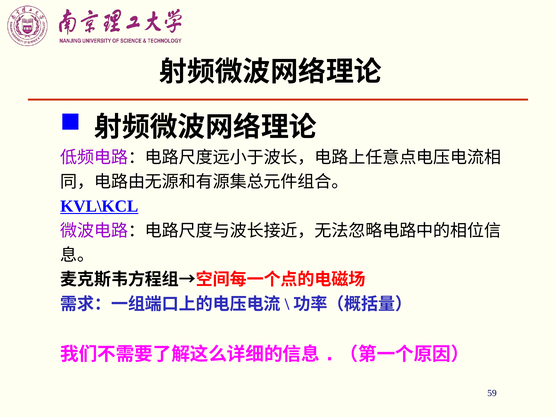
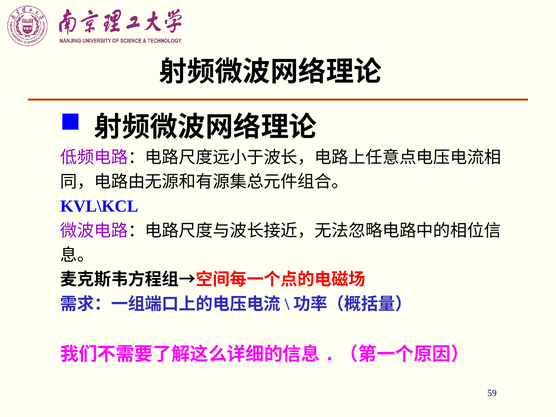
KVL\KCL underline: present -> none
